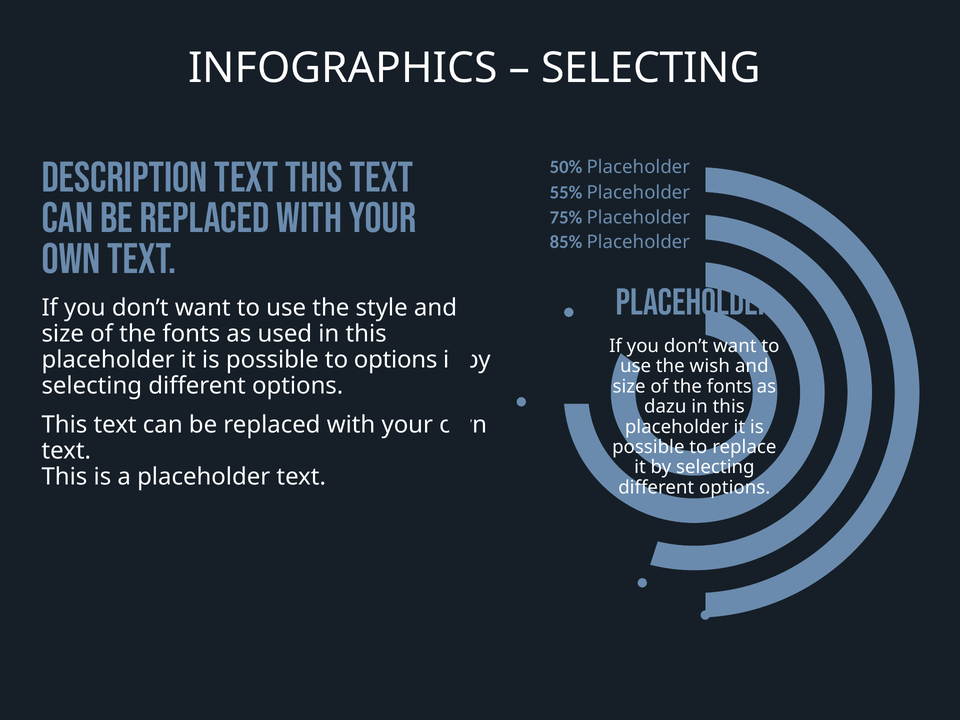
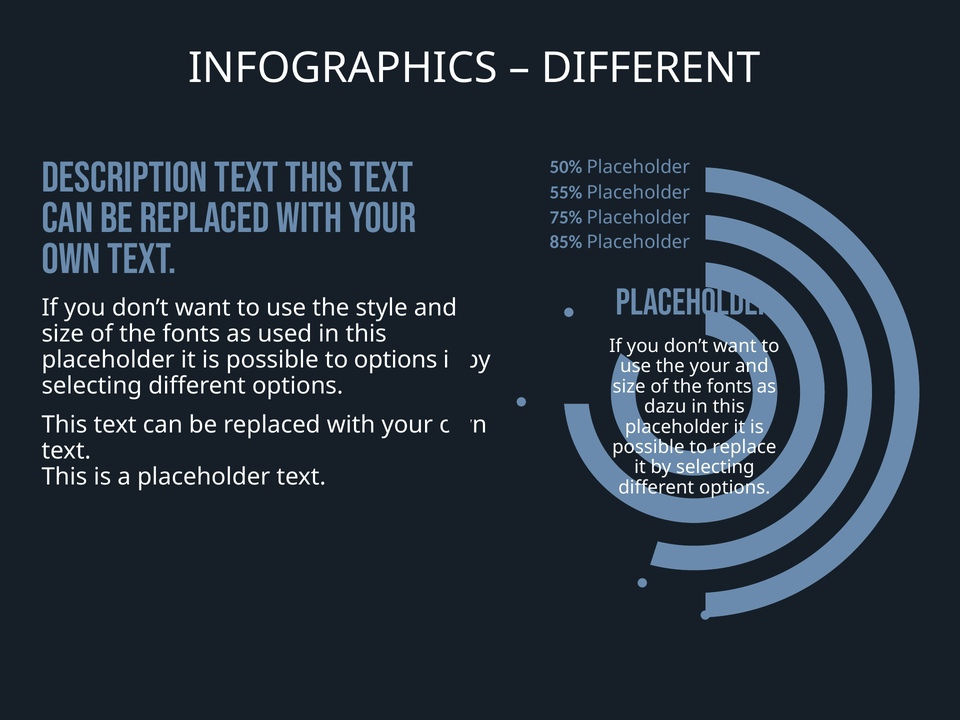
SELECTING at (651, 68): SELECTING -> DIFFERENT
the wish: wish -> your
